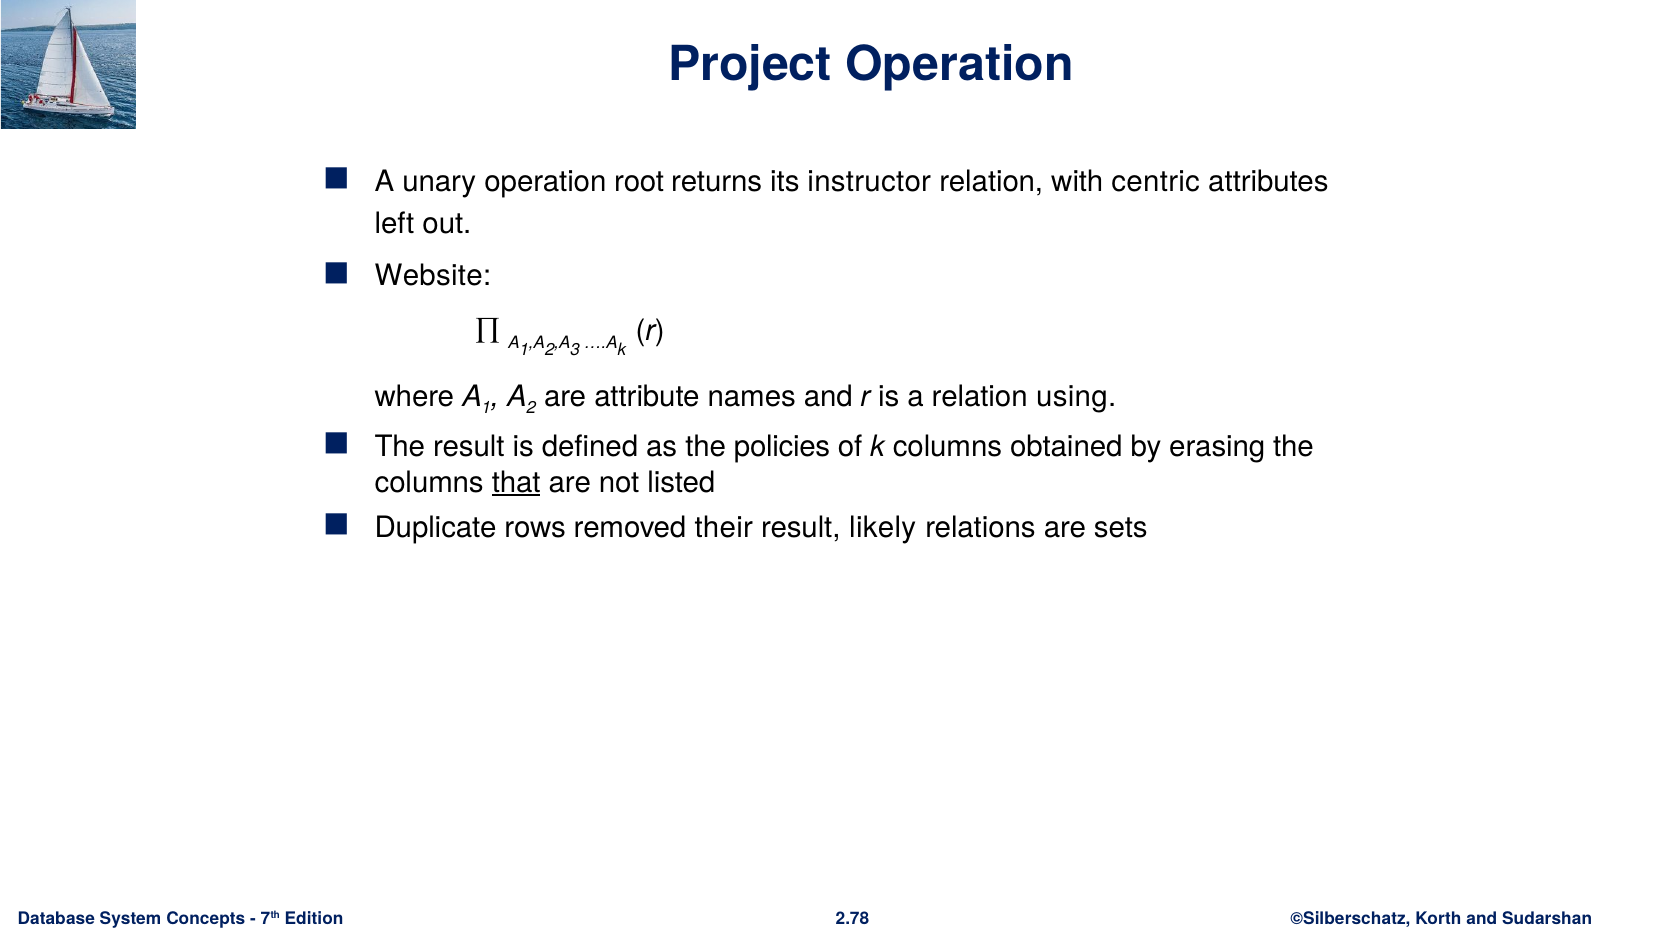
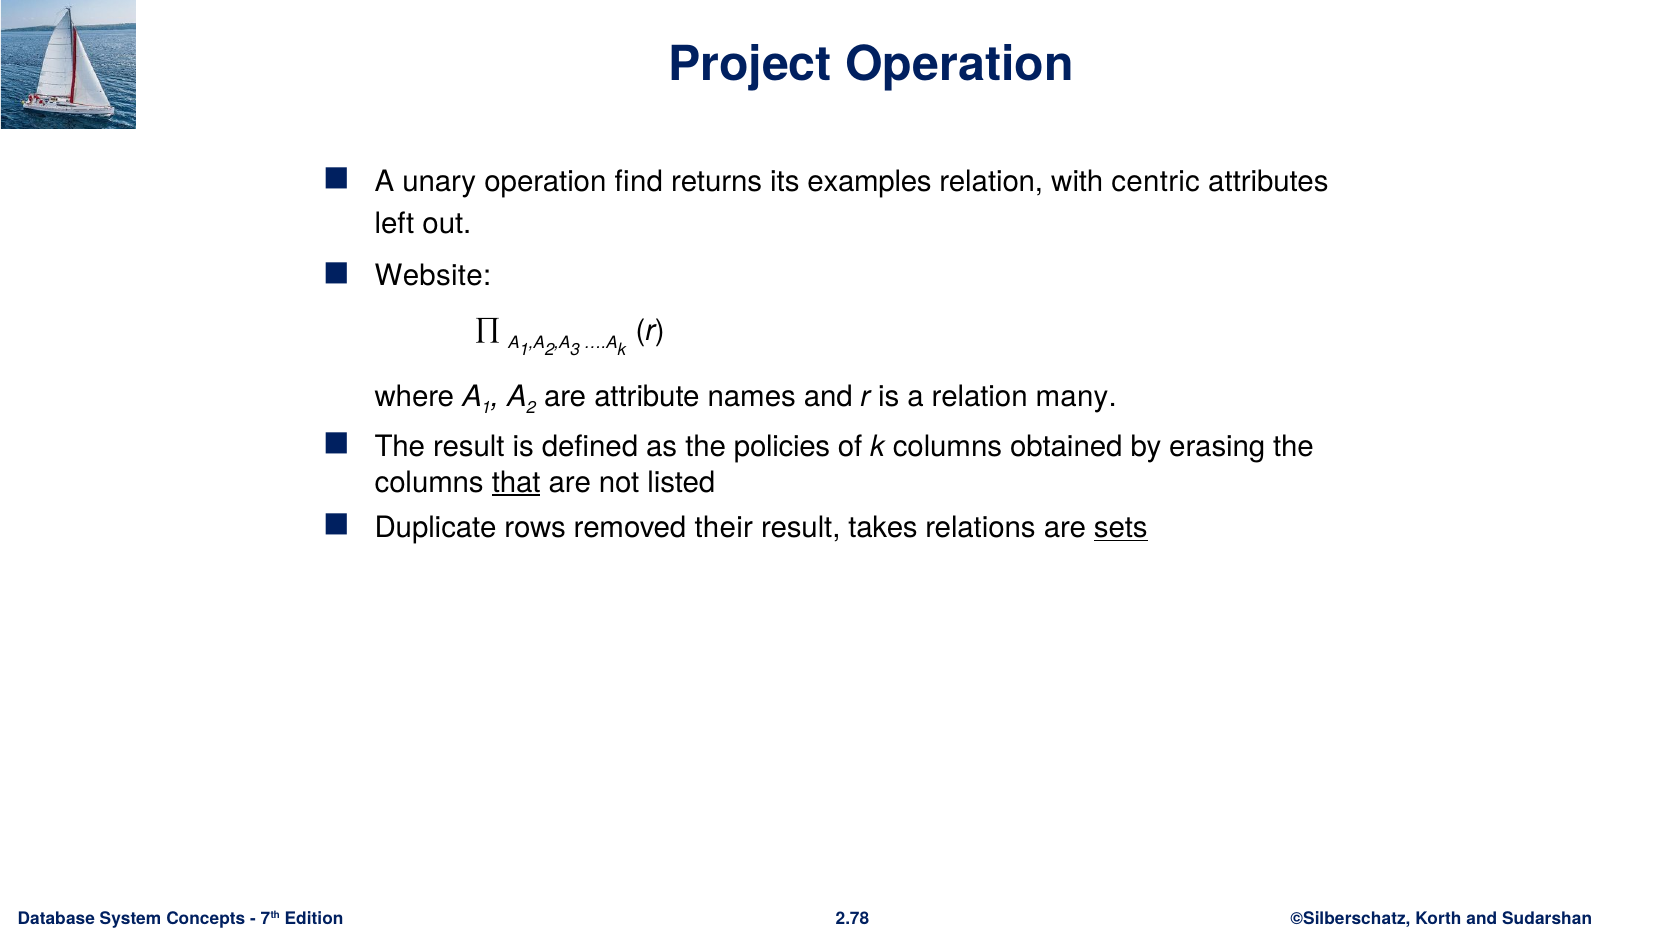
root: root -> find
instructor: instructor -> examples
using: using -> many
likely: likely -> takes
sets underline: none -> present
